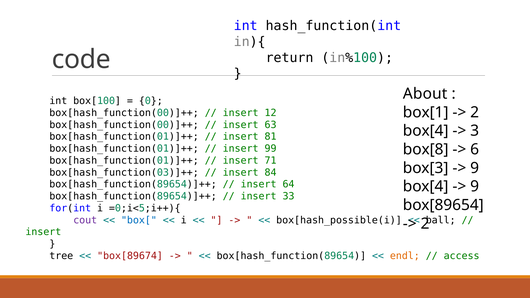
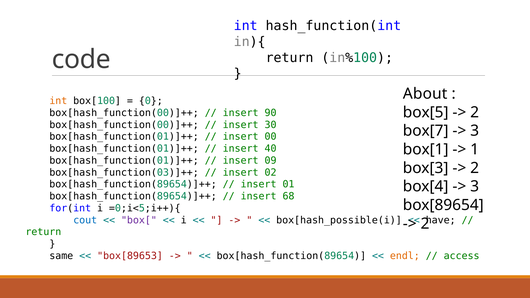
int at (58, 101) colour: black -> orange
box[1: box[1 -> box[5
12: 12 -> 90
63: 63 -> 30
box[4 at (426, 131): box[4 -> box[7
81: 81 -> 00
99: 99 -> 40
box[8: box[8 -> box[1
6: 6 -> 1
71: 71 -> 09
9 at (475, 168): 9 -> 2
84: 84 -> 02
64: 64 -> 01
9 at (475, 187): 9 -> 3
33: 33 -> 68
cout colour: purple -> blue
box[ colour: blue -> purple
ball: ball -> have
insert at (43, 232): insert -> return
tree: tree -> same
box[89674: box[89674 -> box[89653
